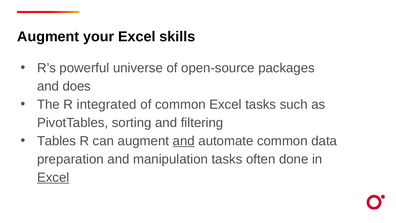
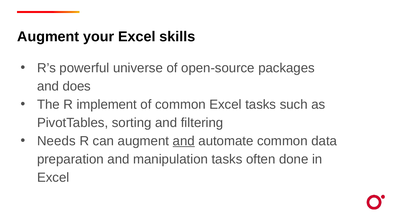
integrated: integrated -> implement
Tables: Tables -> Needs
Excel at (53, 177) underline: present -> none
